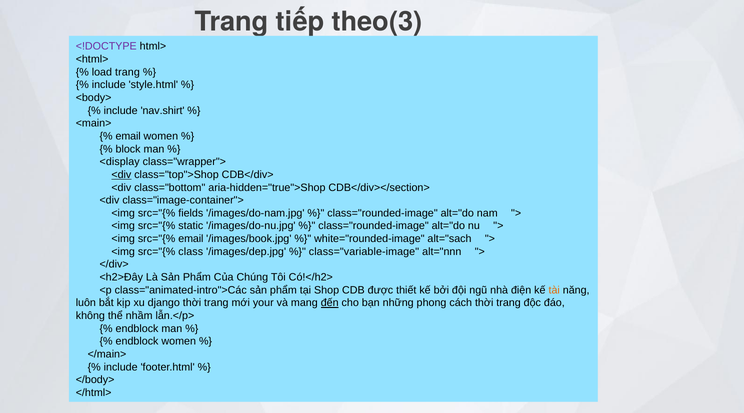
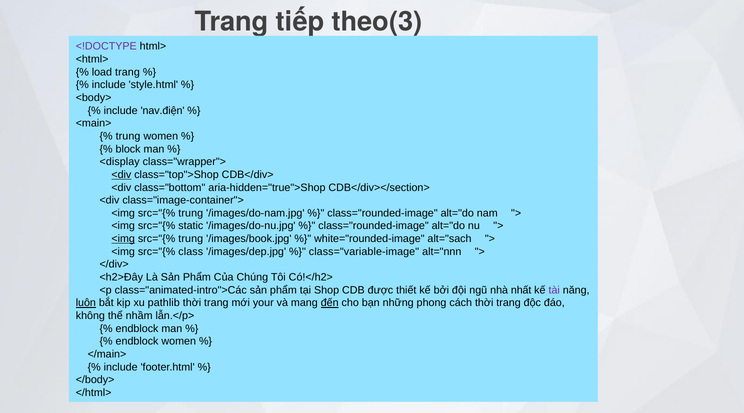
nav.shirt: nav.shirt -> nav.điện
email at (128, 136): email -> trung
fields at (191, 213): fields -> trung
<img at (123, 239) underline: none -> present
email at (191, 239): email -> trung
điện: điện -> nhất
tài colour: orange -> purple
luôn underline: none -> present
django: django -> pathlib
